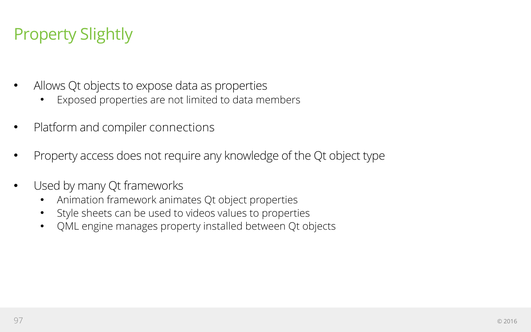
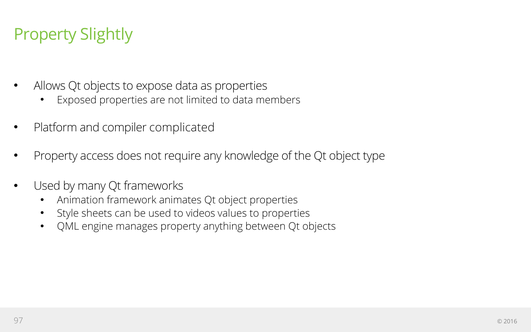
connections: connections -> complicated
installed: installed -> anything
